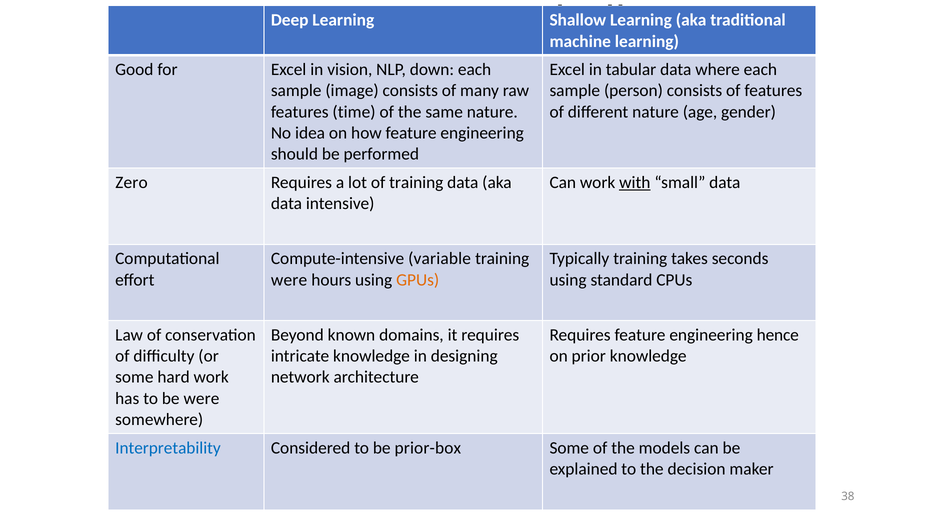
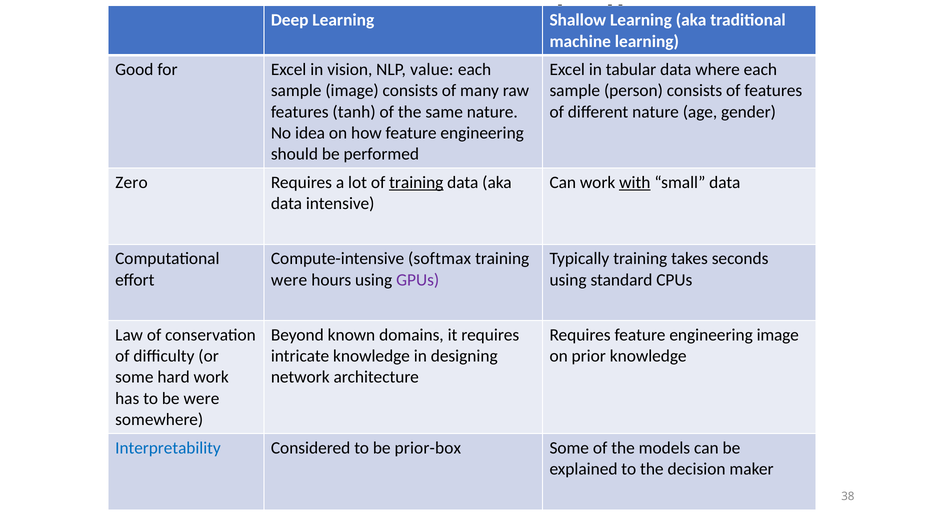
down: down -> value
time: time -> tanh
training at (416, 182) underline: none -> present
variable: variable -> softmax
GPUs colour: orange -> purple
engineering hence: hence -> image
